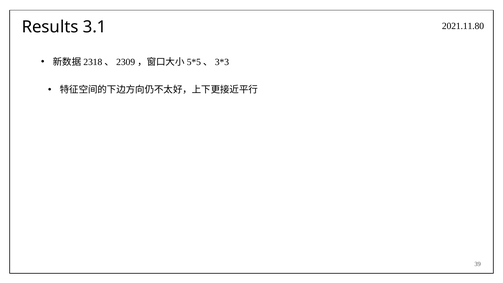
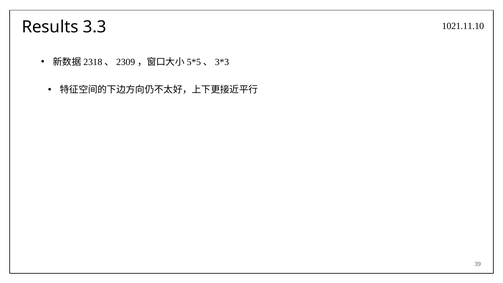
2021.11.80: 2021.11.80 -> 1021.11.10
3.1: 3.1 -> 3.3
